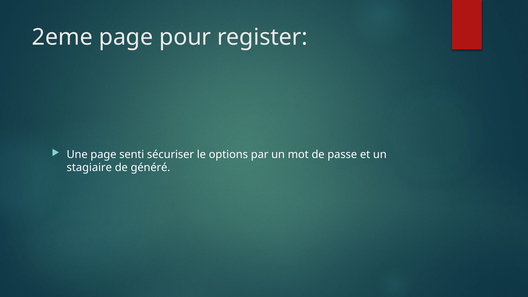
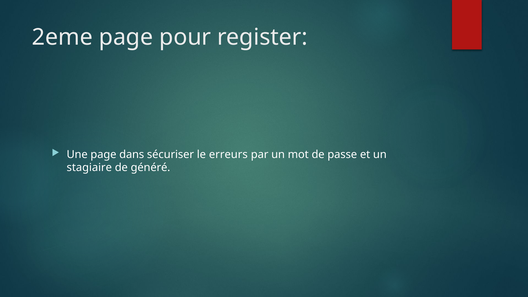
senti: senti -> dans
options: options -> erreurs
